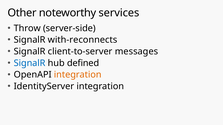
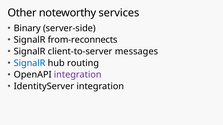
Throw: Throw -> Binary
with-reconnects: with-reconnects -> from-reconnects
defined: defined -> routing
integration at (78, 75) colour: orange -> purple
